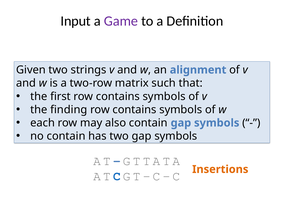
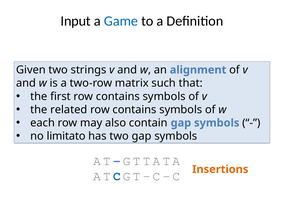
Game colour: purple -> blue
finding: finding -> related
no contain: contain -> limitato
